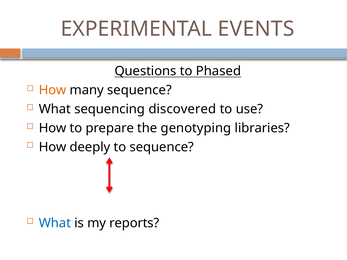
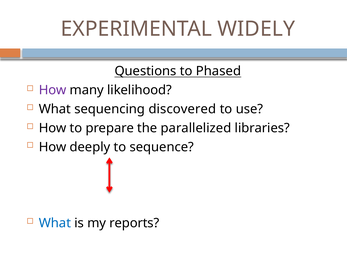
EVENTS: EVENTS -> WIDELY
How at (53, 90) colour: orange -> purple
many sequence: sequence -> likelihood
genotyping: genotyping -> parallelized
